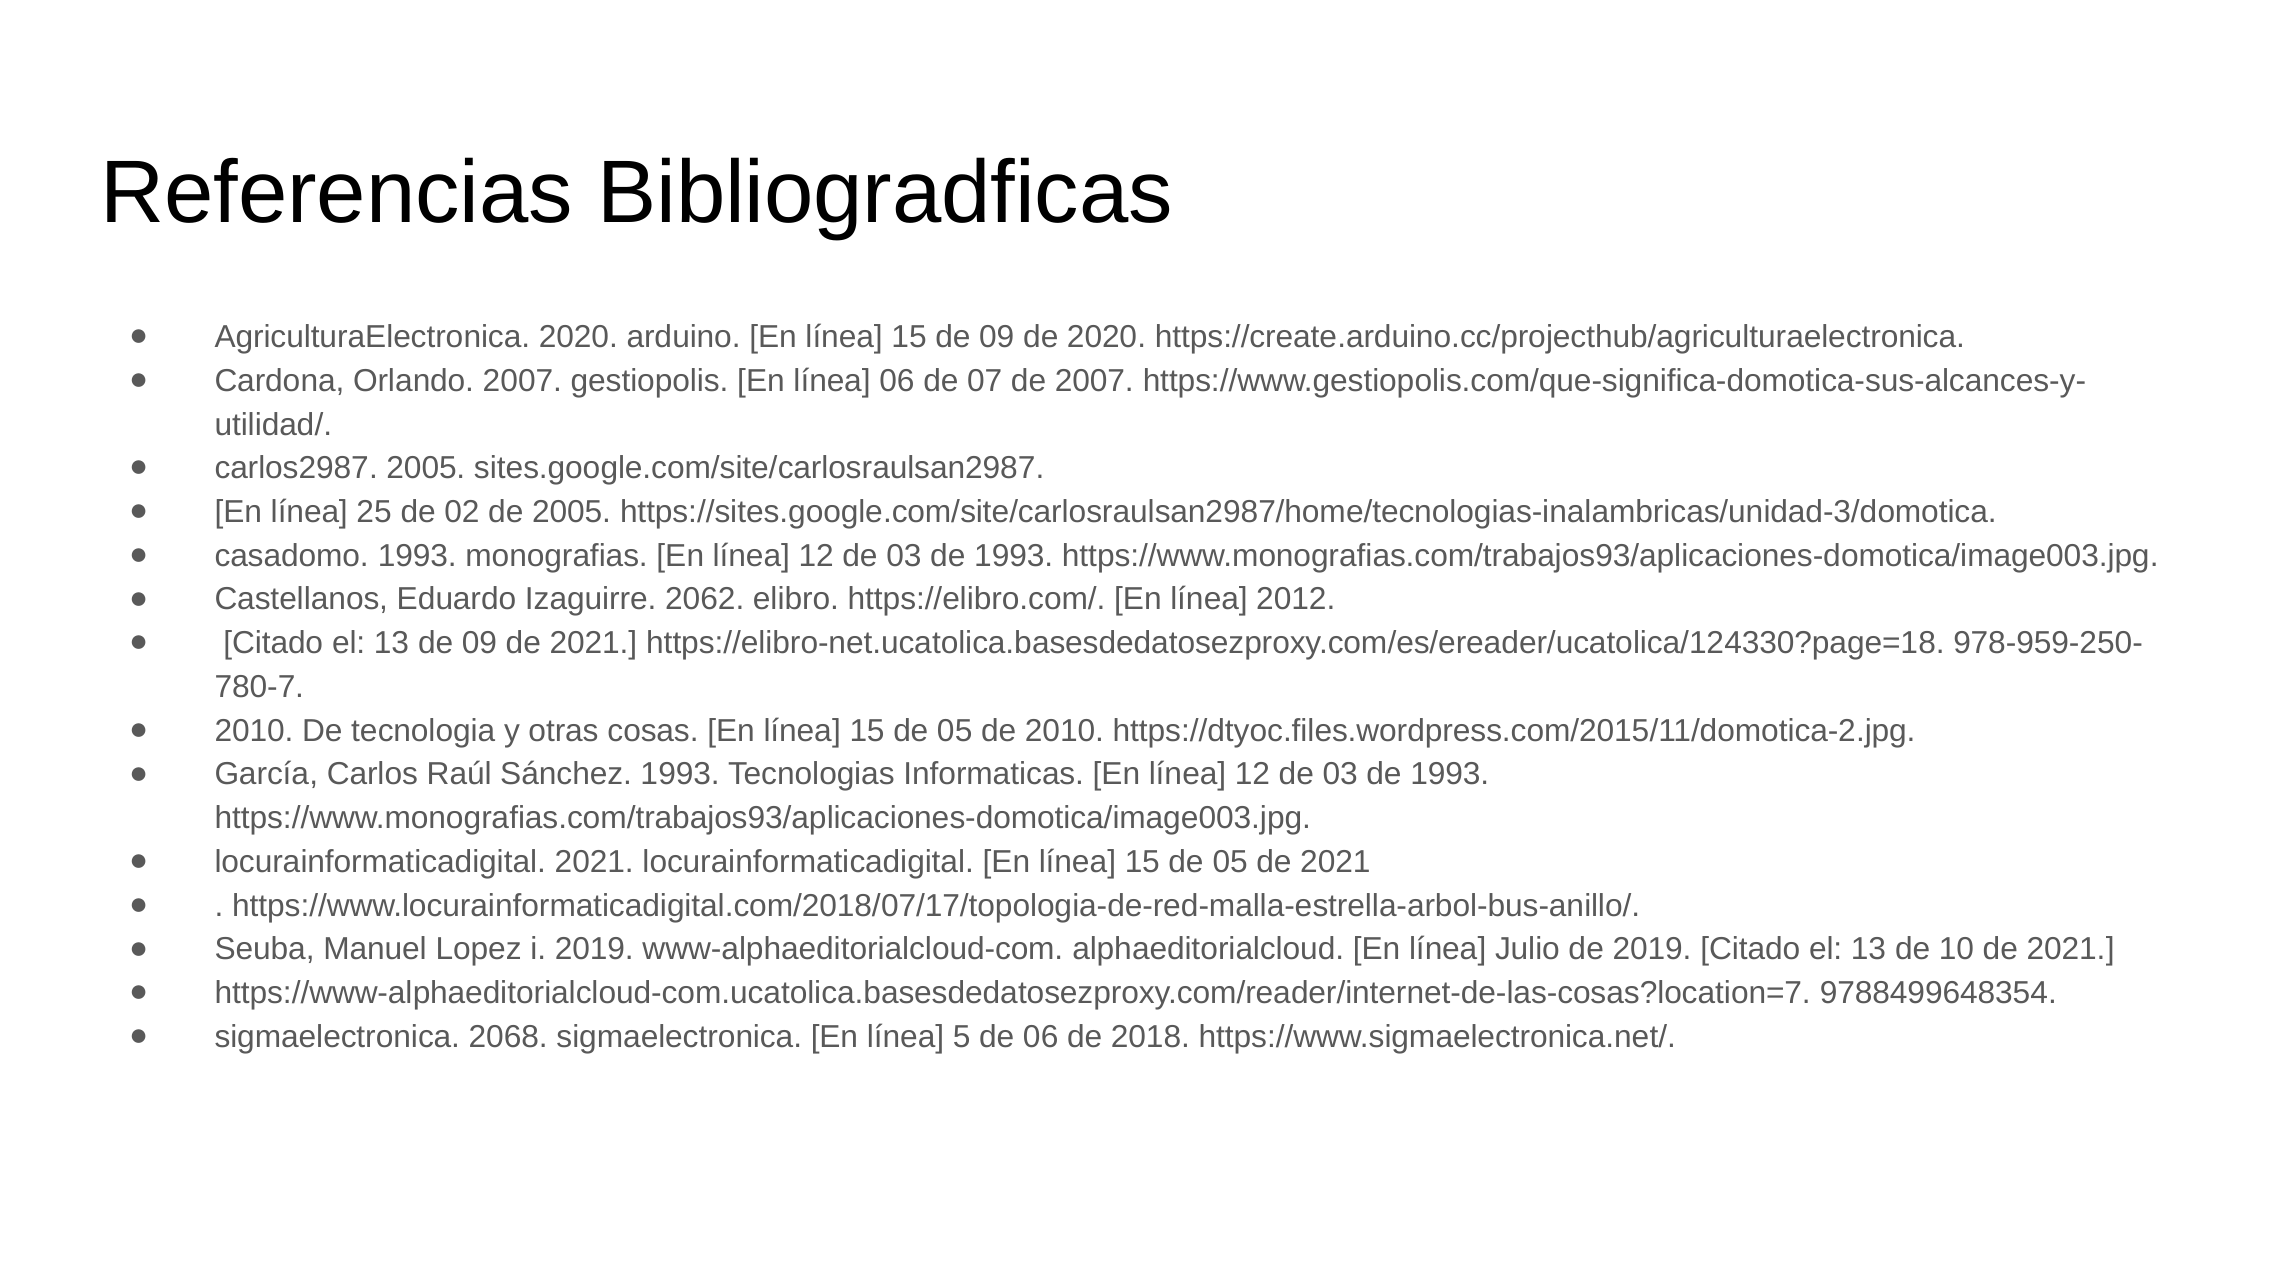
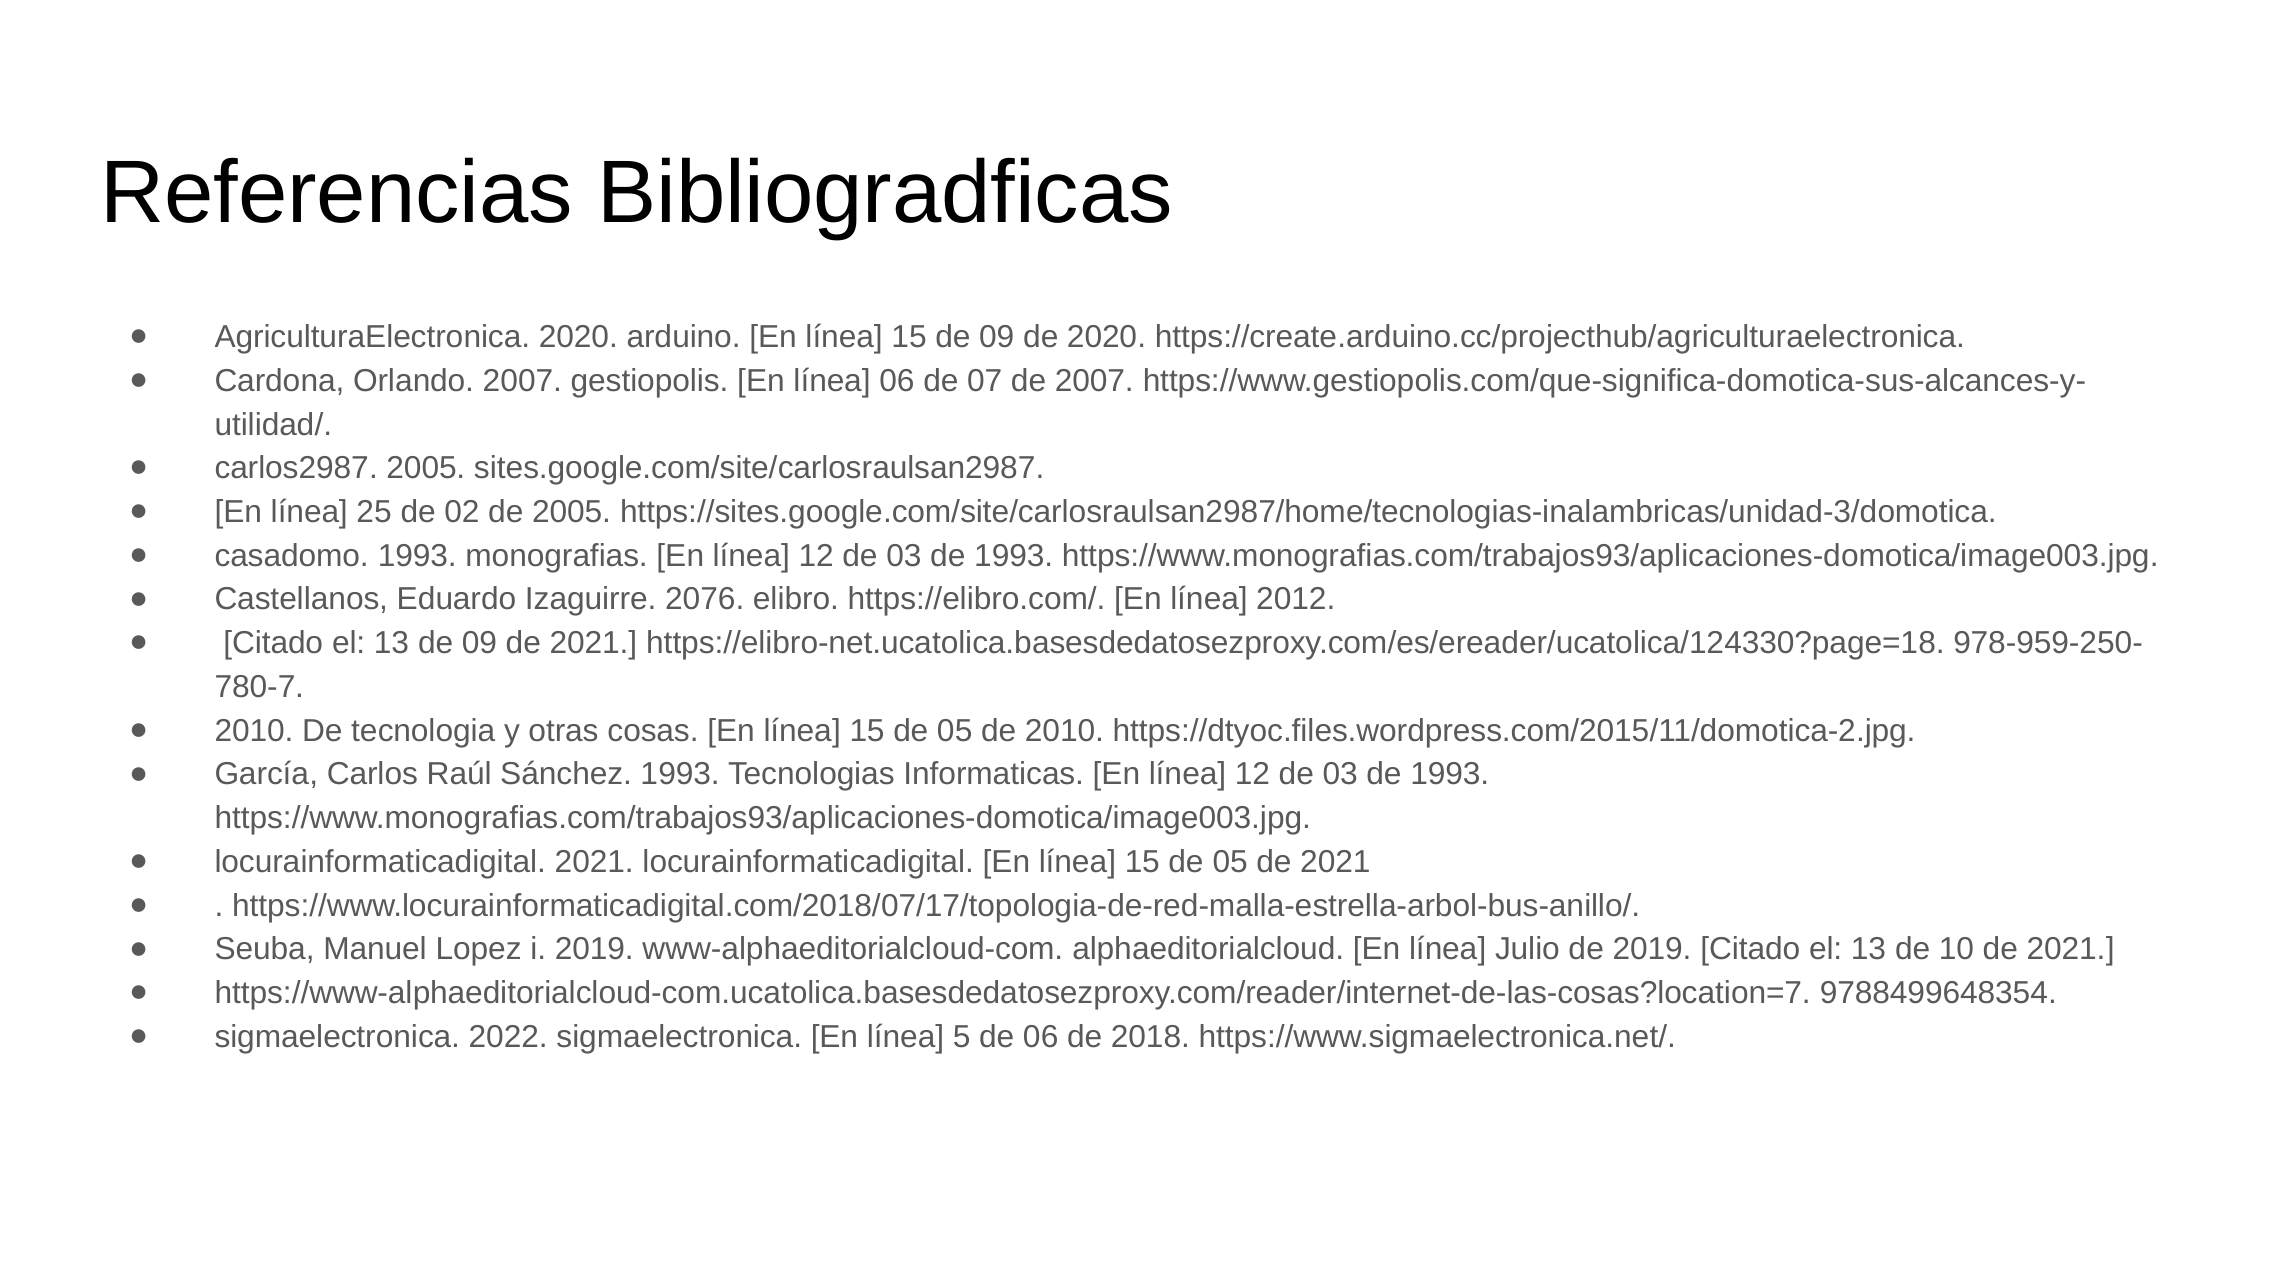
2062: 2062 -> 2076
2068: 2068 -> 2022
